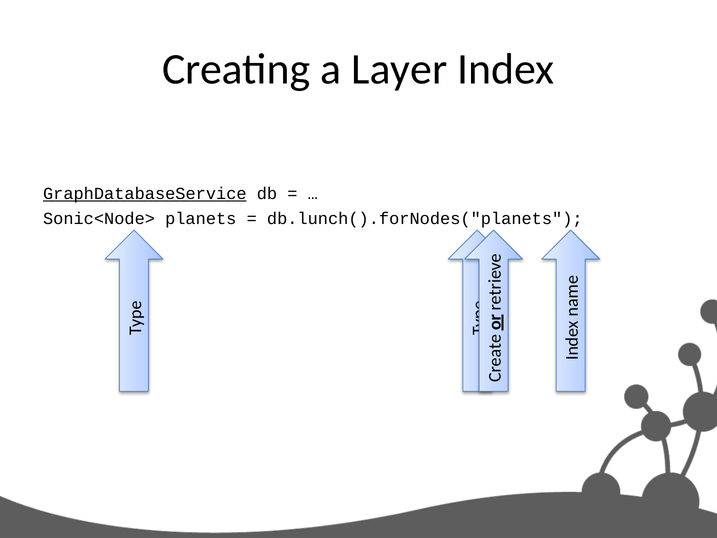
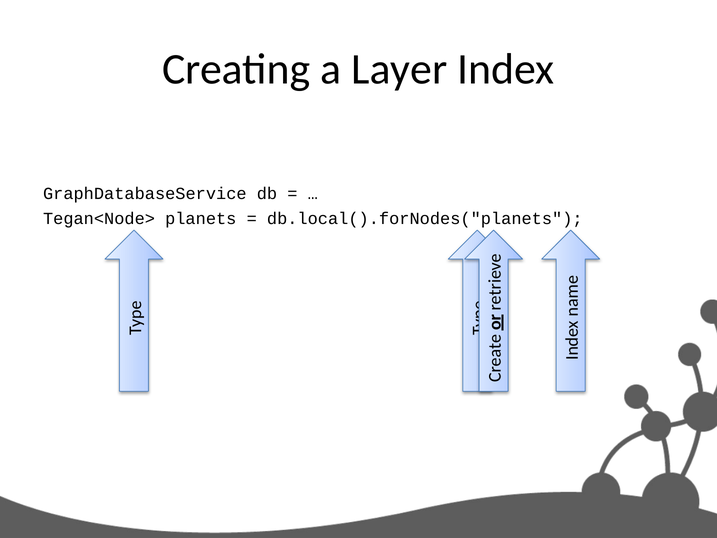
GraphDatabaseService underline: present -> none
Sonic<Node>: Sonic<Node> -> Tegan<Node>
db.lunch().forNodes("planets: db.lunch().forNodes("planets -> db.local().forNodes("planets
